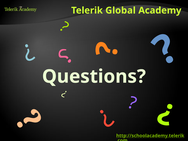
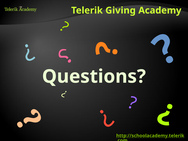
Global: Global -> Giving
